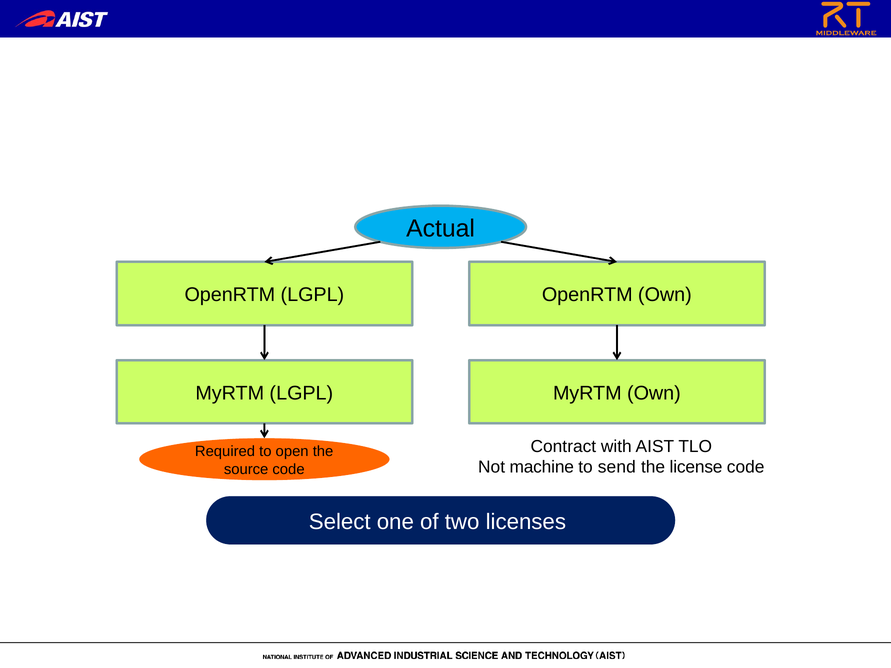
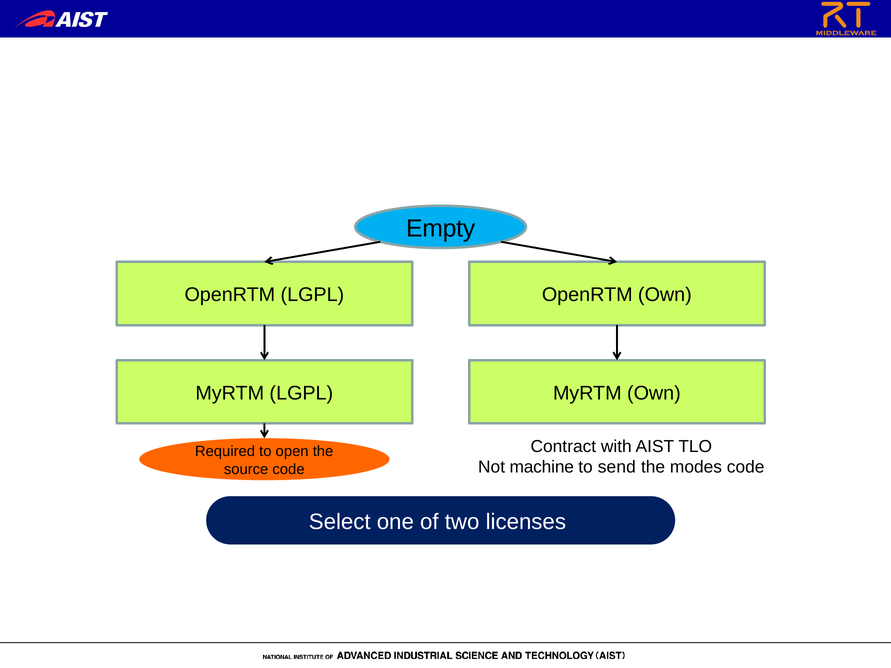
Actual: Actual -> Empty
license: license -> modes
